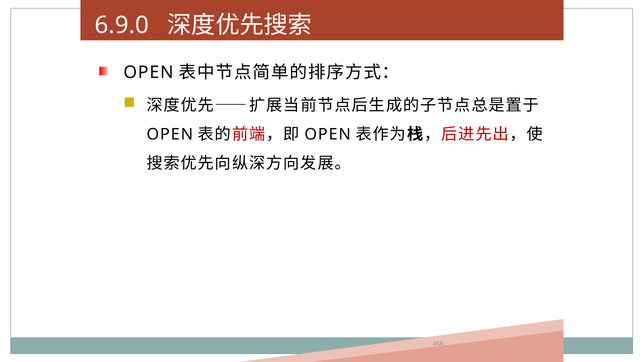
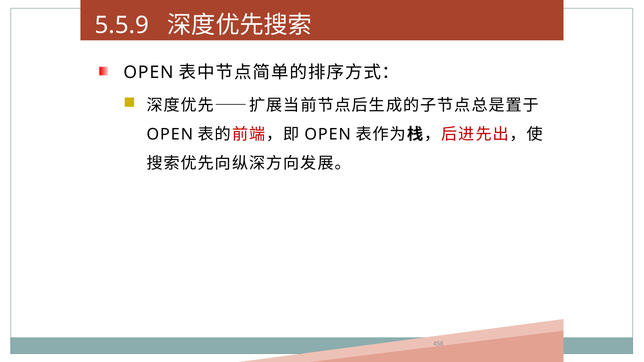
6.9.0: 6.9.0 -> 5.5.9
